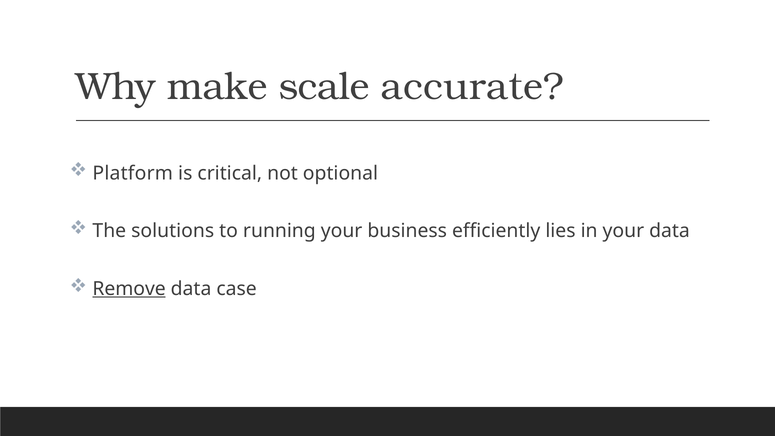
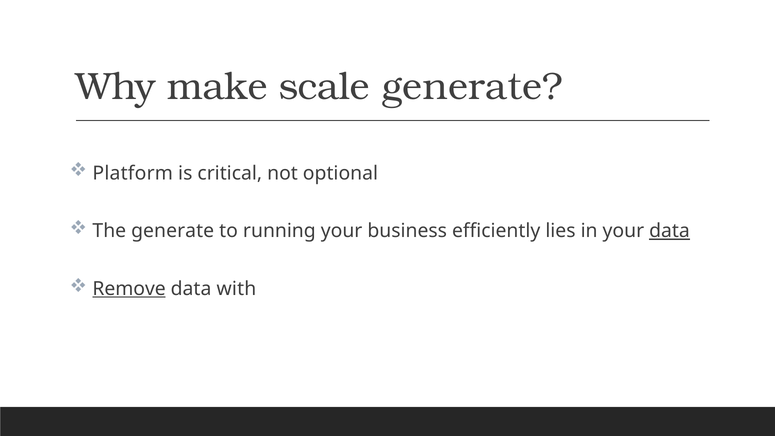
scale accurate: accurate -> generate
The solutions: solutions -> generate
data at (670, 231) underline: none -> present
case: case -> with
